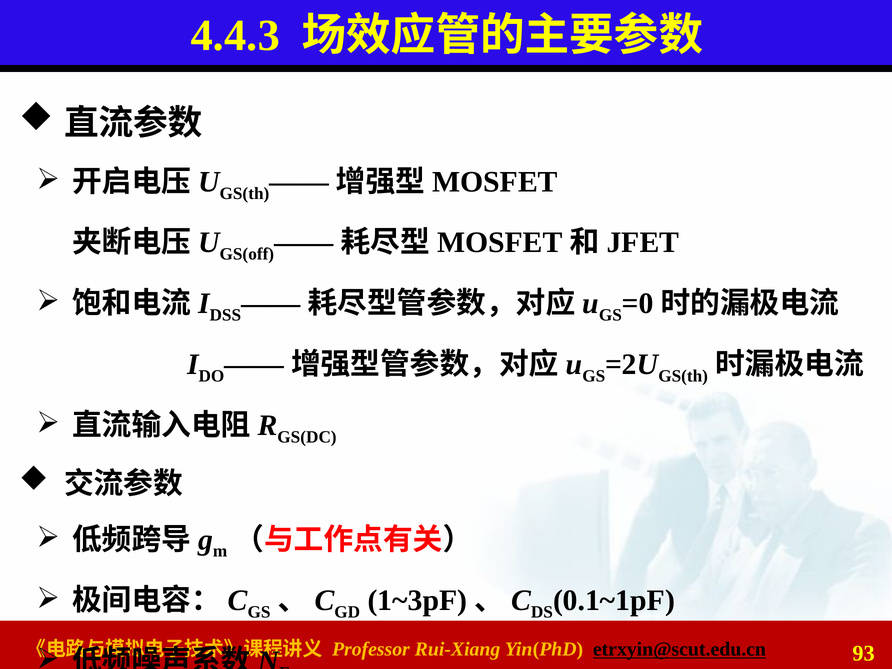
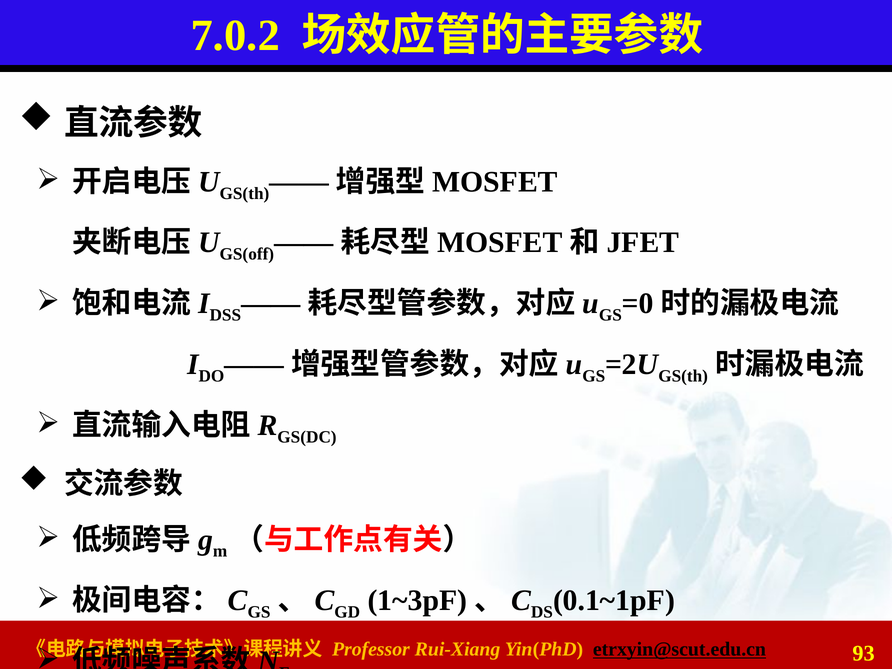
4.4.3: 4.4.3 -> 7.0.2
